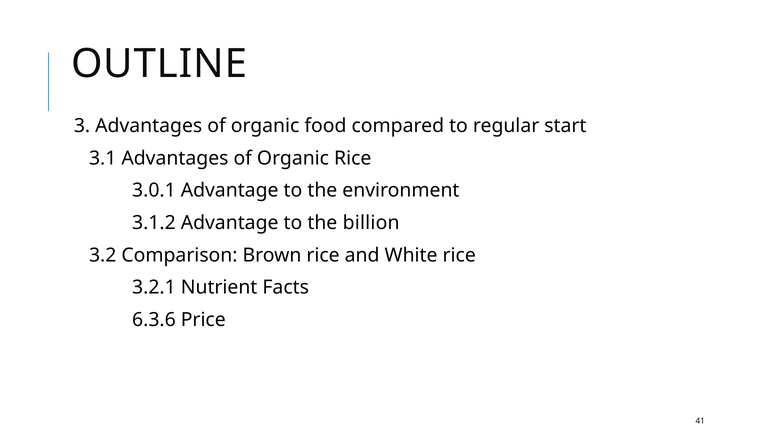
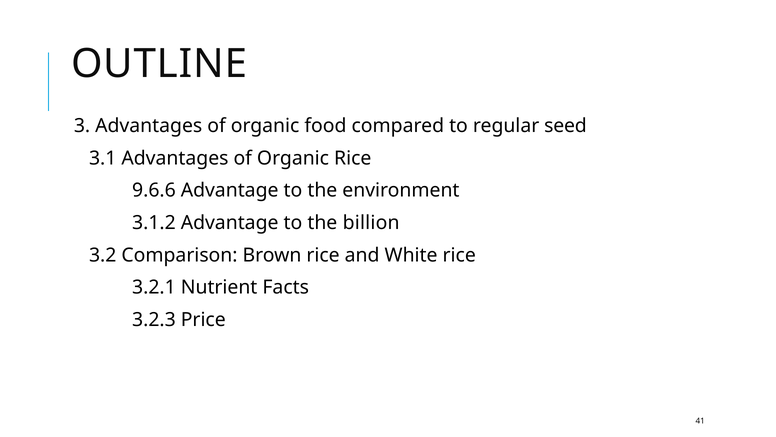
start: start -> seed
3.0.1: 3.0.1 -> 9.6.6
6.3.6: 6.3.6 -> 3.2.3
